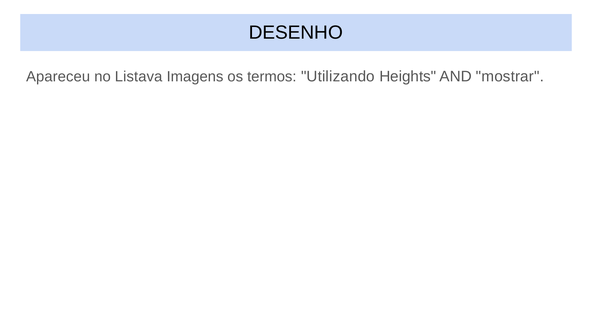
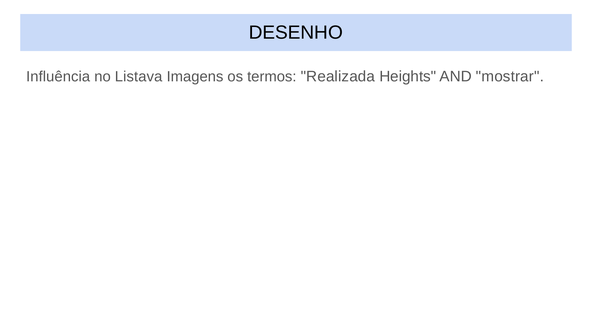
Apareceu: Apareceu -> Influência
Utilizando: Utilizando -> Realizada
